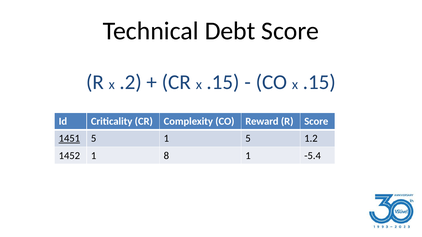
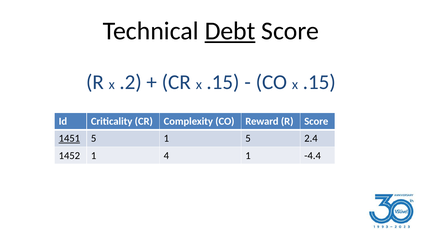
Debt underline: none -> present
1.2: 1.2 -> 2.4
8: 8 -> 4
-5.4: -5.4 -> -4.4
